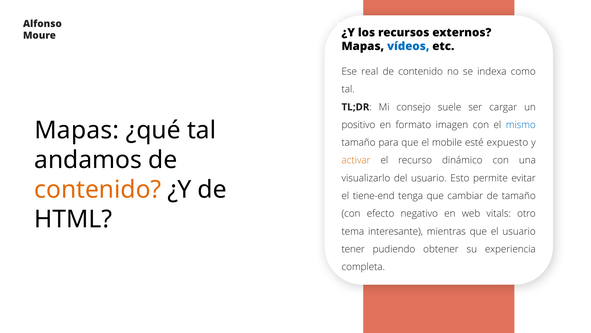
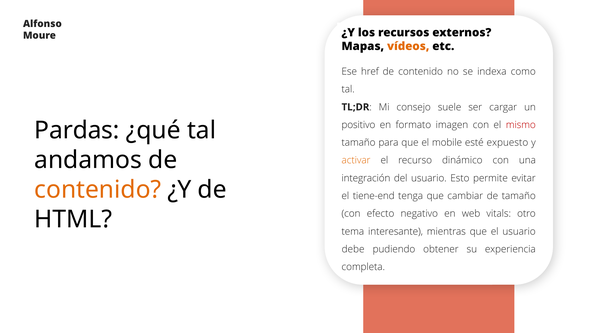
vídeos colour: blue -> orange
real: real -> href
mismo colour: blue -> red
Mapas at (77, 130): Mapas -> Pardas
visualizarlo: visualizarlo -> integración
tener: tener -> debe
